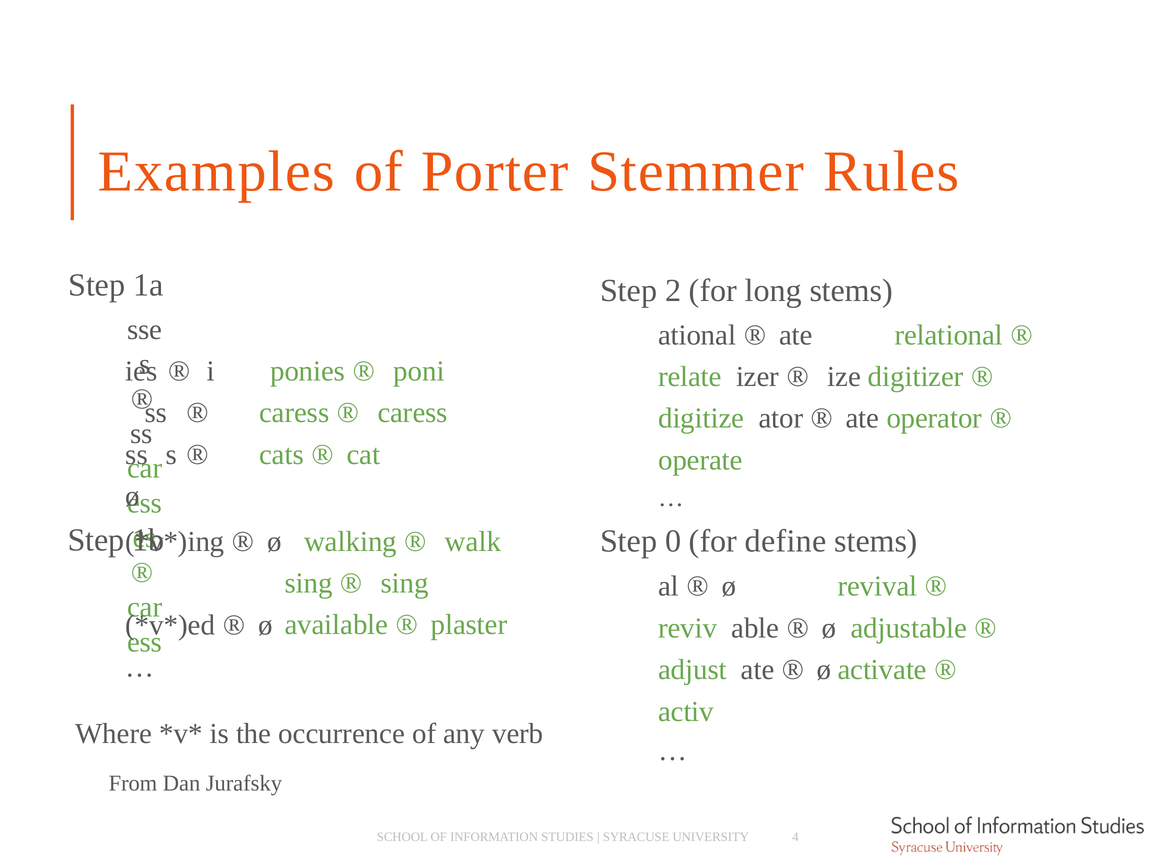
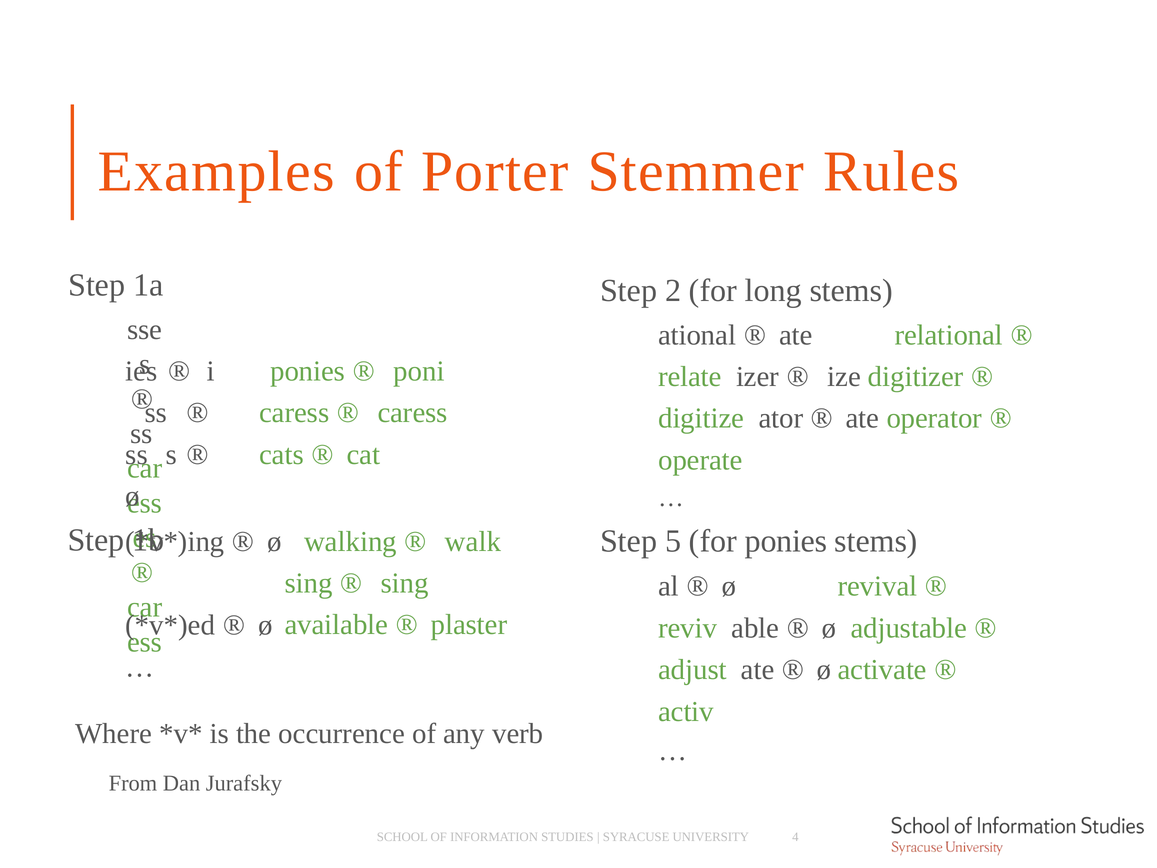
0: 0 -> 5
for define: define -> ponies
